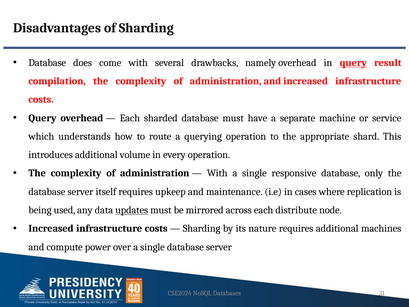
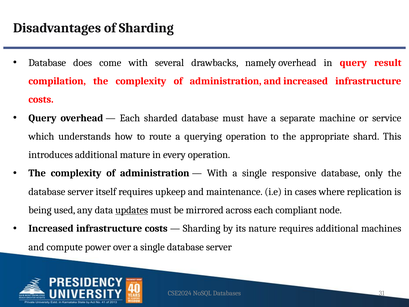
query at (353, 63) underline: present -> none
volume: volume -> mature
distribute: distribute -> compliant
